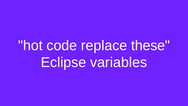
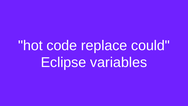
these: these -> could
